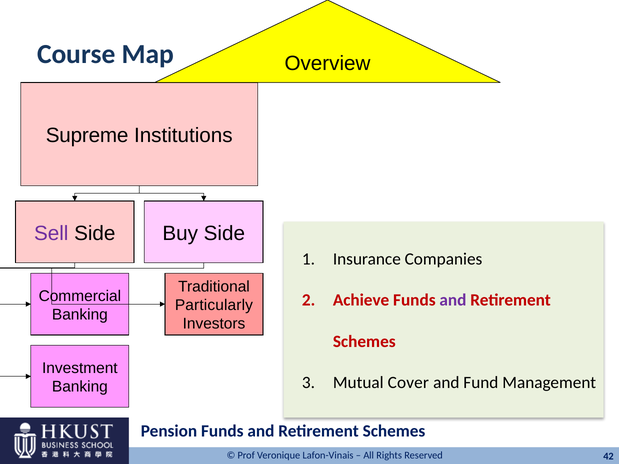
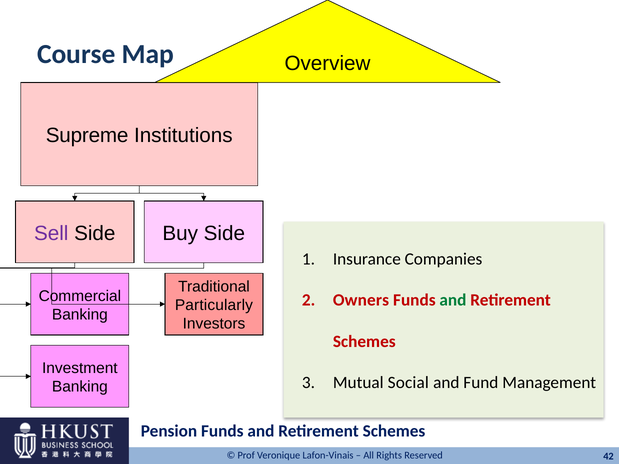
Achieve: Achieve -> Owners
and at (453, 300) colour: purple -> green
Cover: Cover -> Social
